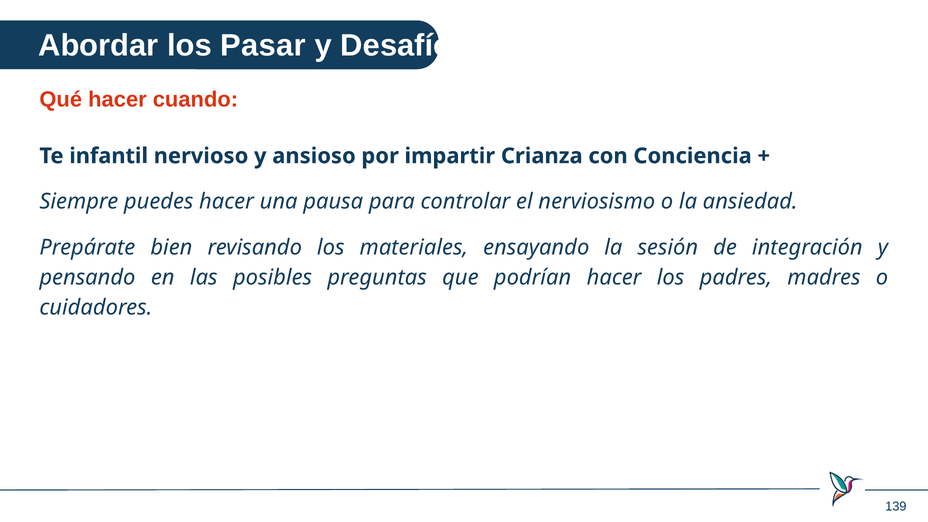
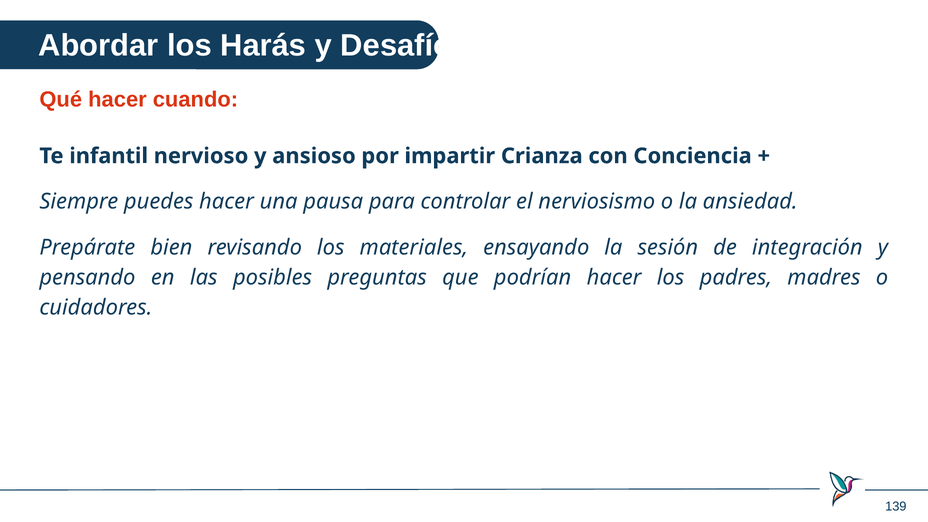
Pasar: Pasar -> Harás
